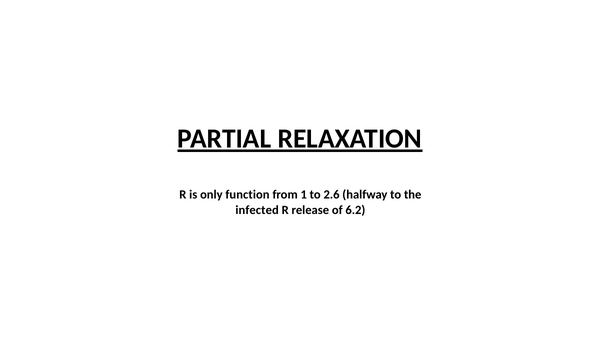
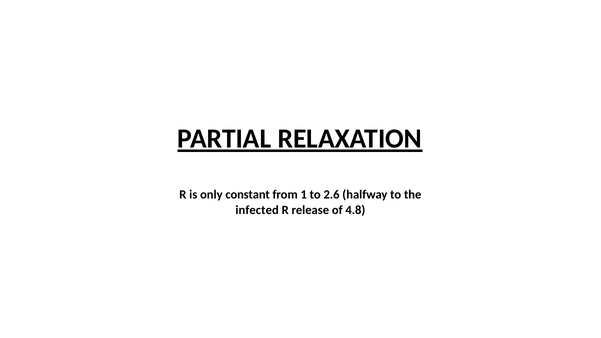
function: function -> constant
6.2: 6.2 -> 4.8
